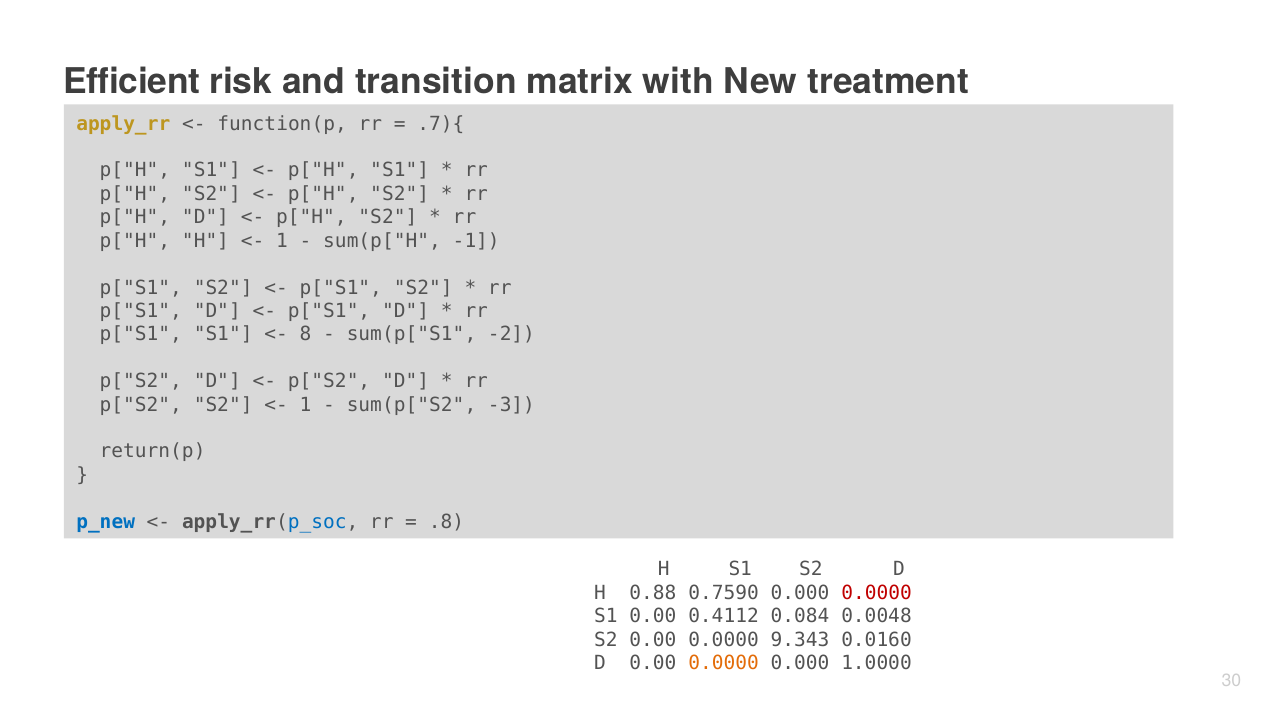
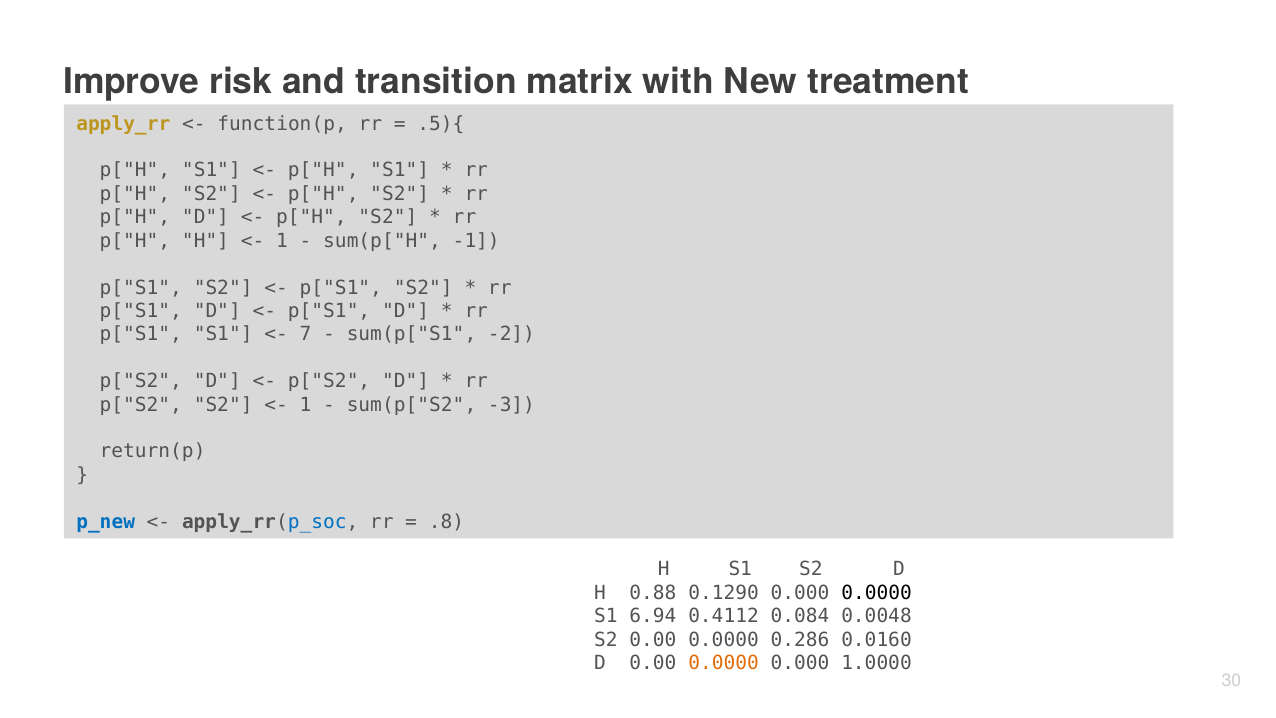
Efficient: Efficient -> Improve
.7){: .7){ -> .5){
8: 8 -> 7
0.7590: 0.7590 -> 0.1290
0.0000 at (877, 593) colour: red -> black
S1 0.00: 0.00 -> 6.94
9.343: 9.343 -> 0.286
